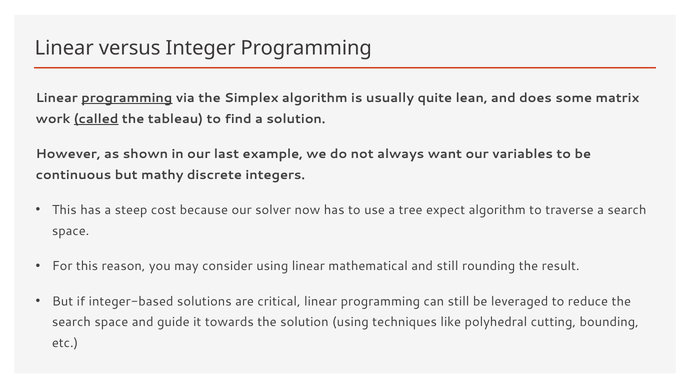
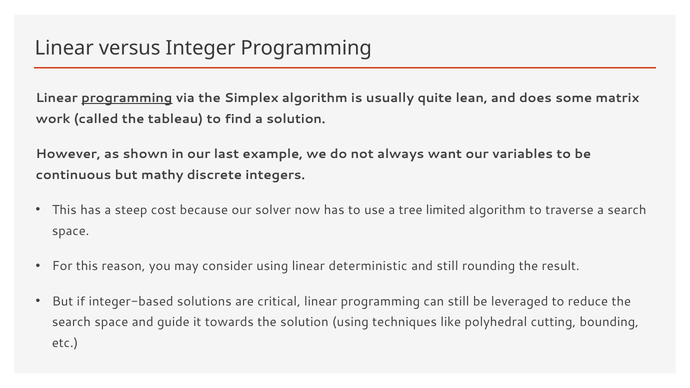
called underline: present -> none
expect: expect -> limited
mathematical: mathematical -> deterministic
